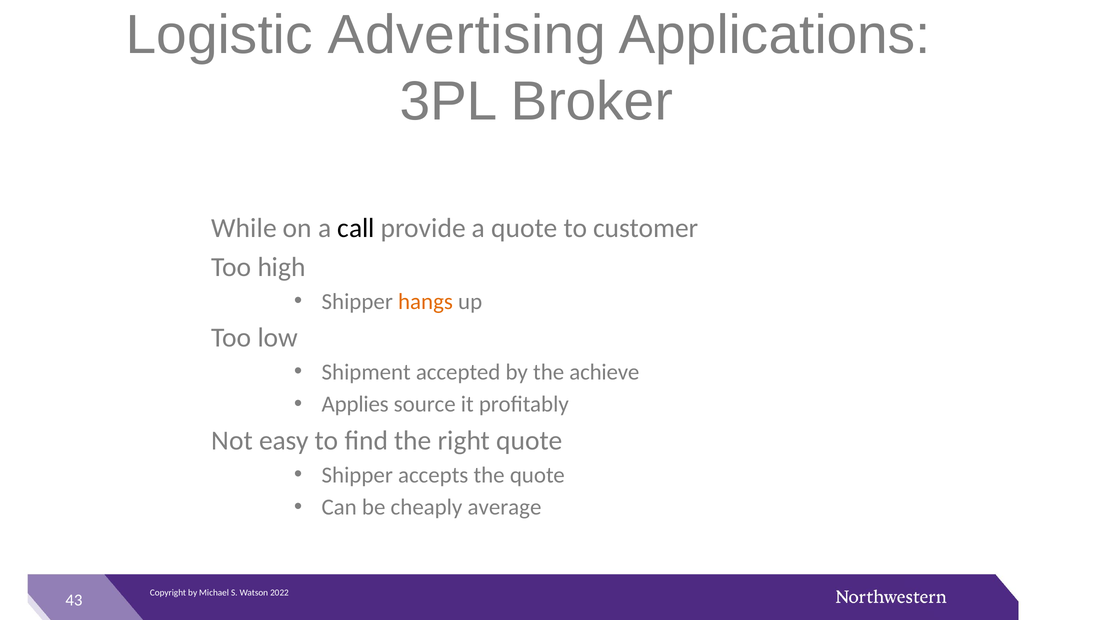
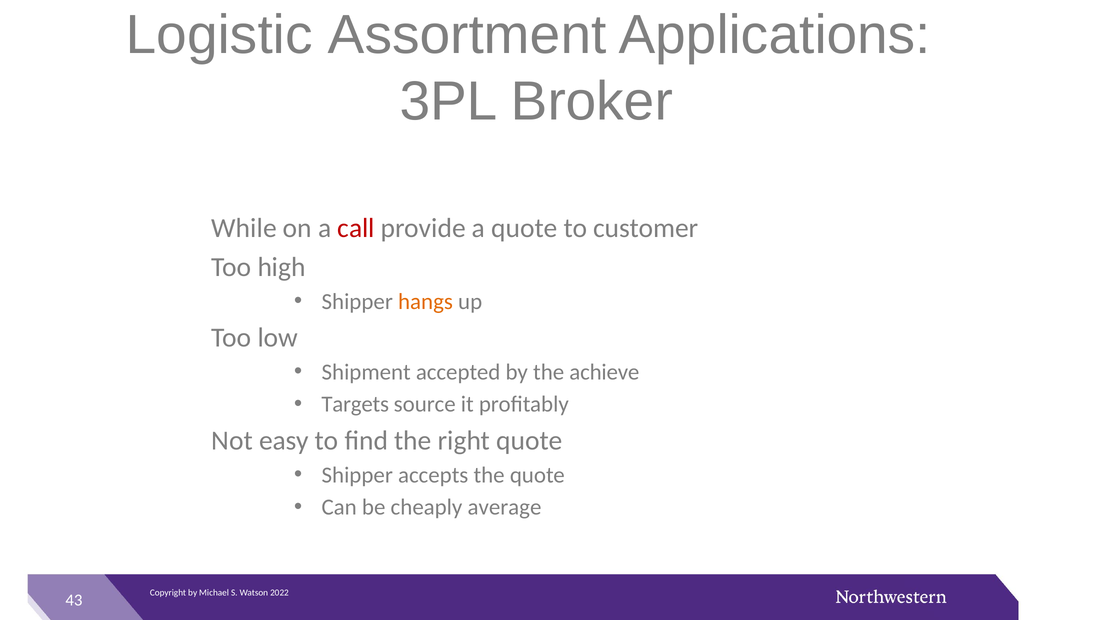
Advertising: Advertising -> Assortment
call colour: black -> red
Applies: Applies -> Targets
